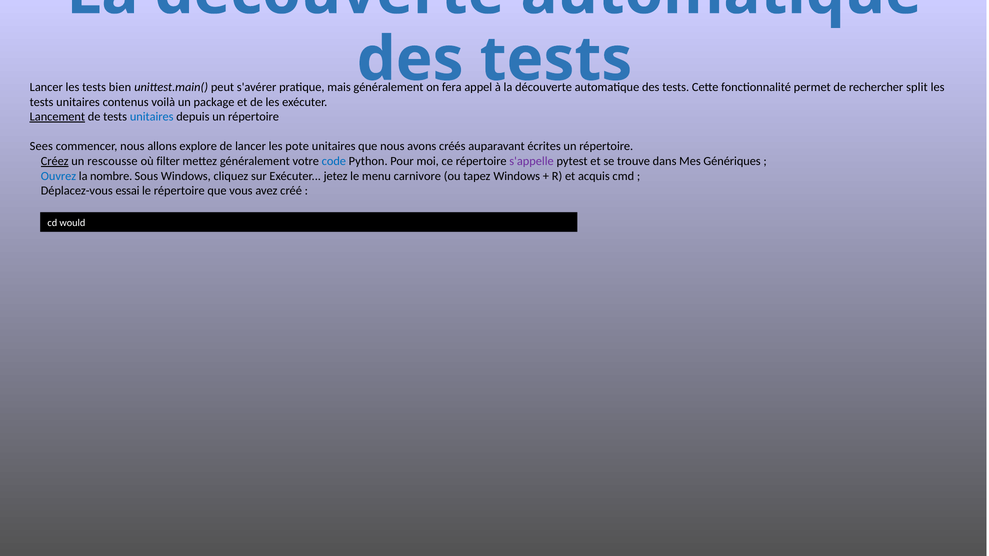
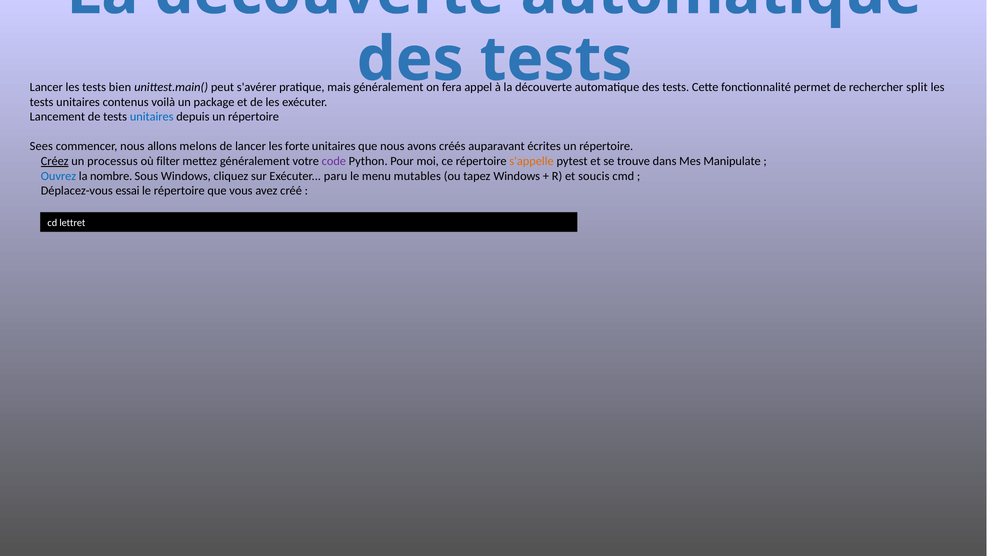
Lancement underline: present -> none
explore: explore -> melons
pote: pote -> forte
rescousse: rescousse -> processus
code colour: blue -> purple
s'appelle colour: purple -> orange
Génériques: Génériques -> Manipulate
jetez: jetez -> paru
carnivore: carnivore -> mutables
acquis: acquis -> soucis
would: would -> lettret
